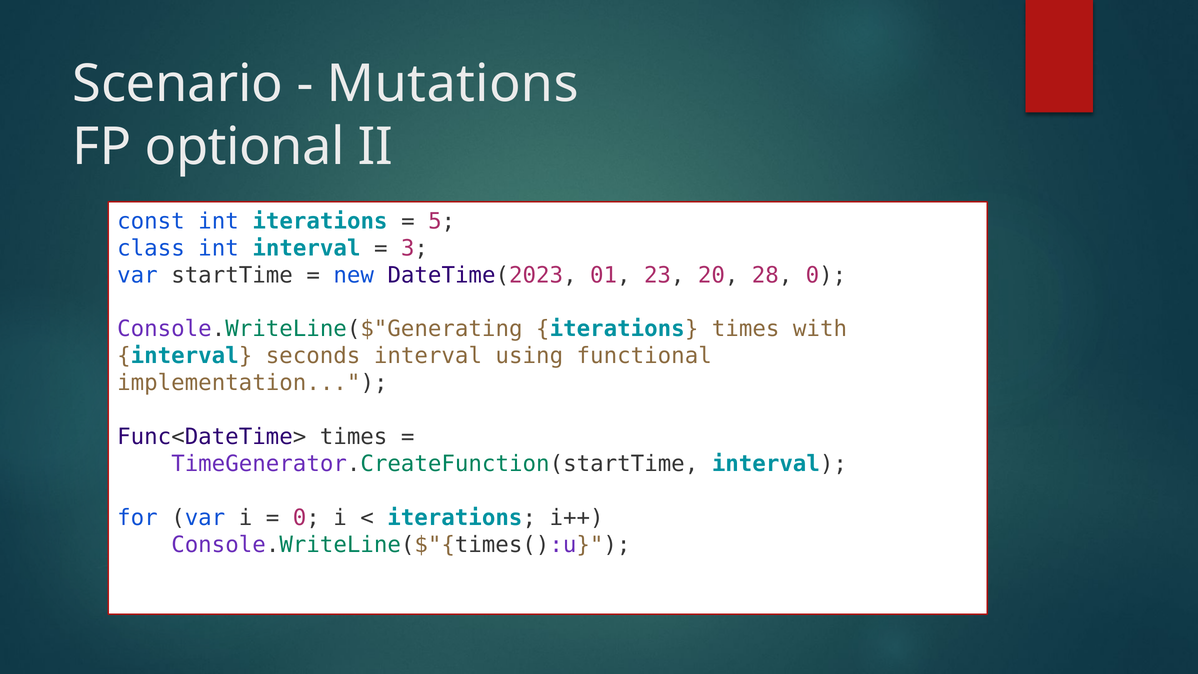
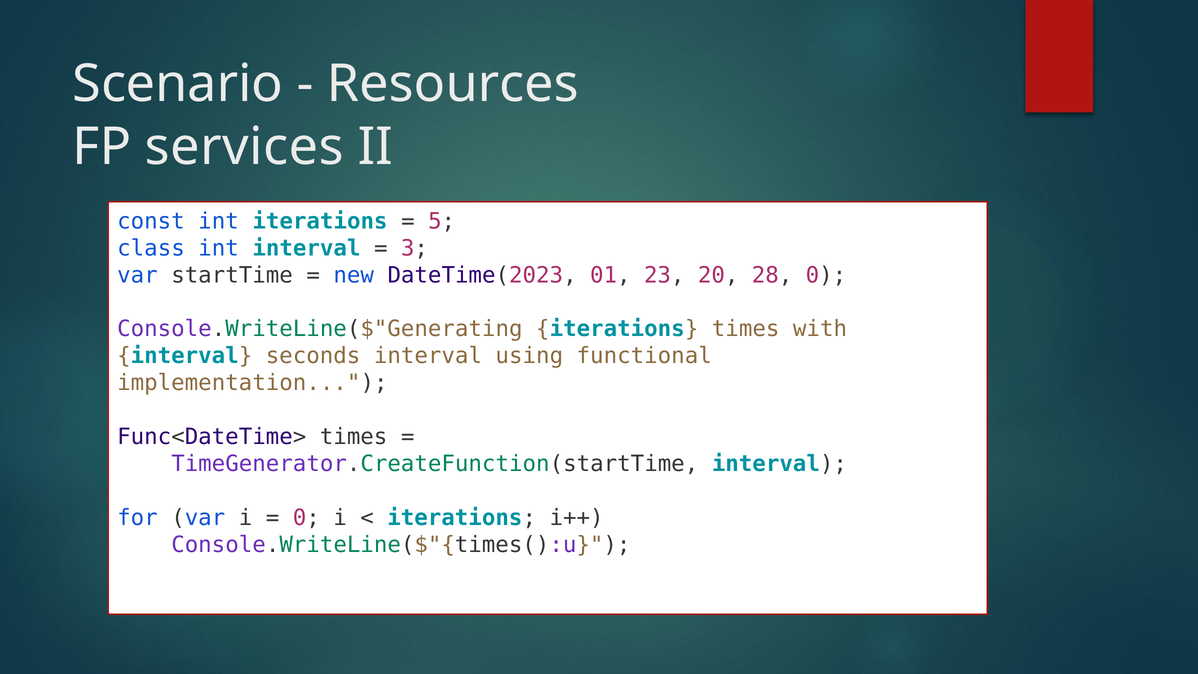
Mutations: Mutations -> Resources
optional: optional -> services
